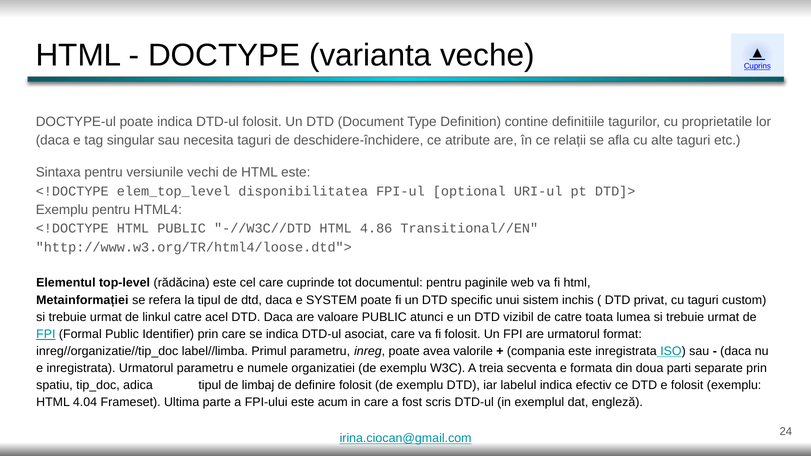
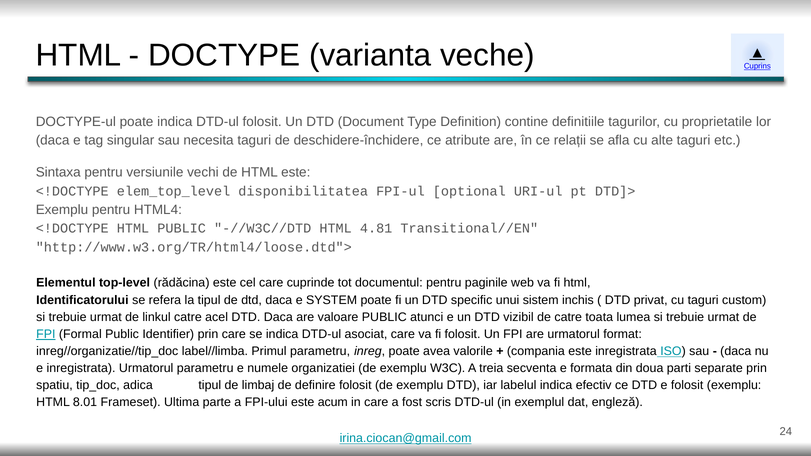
4.86: 4.86 -> 4.81
Metainformației: Metainformației -> Identificatorului
4.04: 4.04 -> 8.01
